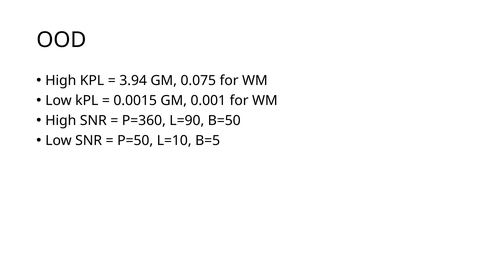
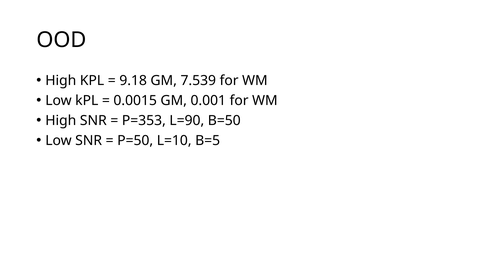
3.94: 3.94 -> 9.18
0.075: 0.075 -> 7.539
P=360: P=360 -> P=353
